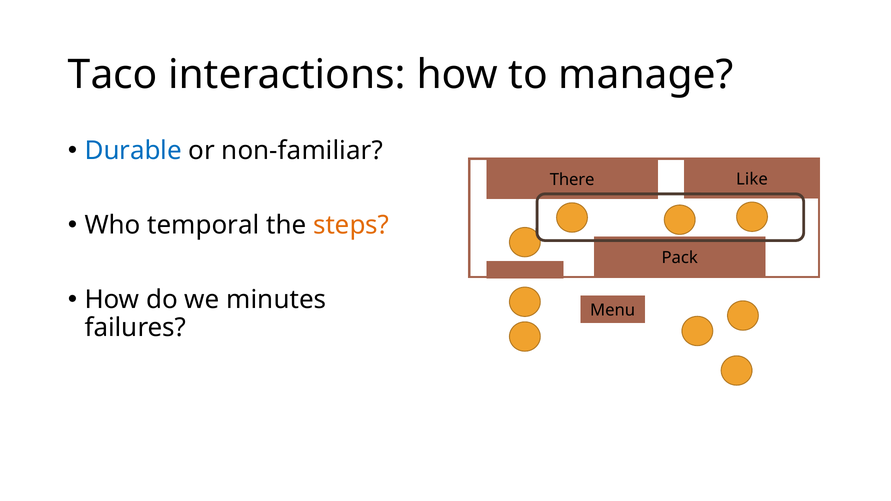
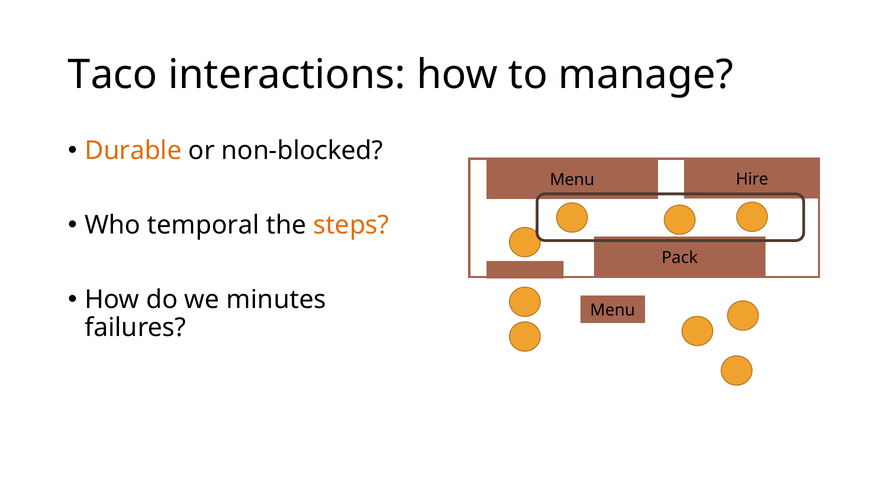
Durable colour: blue -> orange
non-familiar: non-familiar -> non-blocked
Like: Like -> Hire
There at (572, 180): There -> Menu
